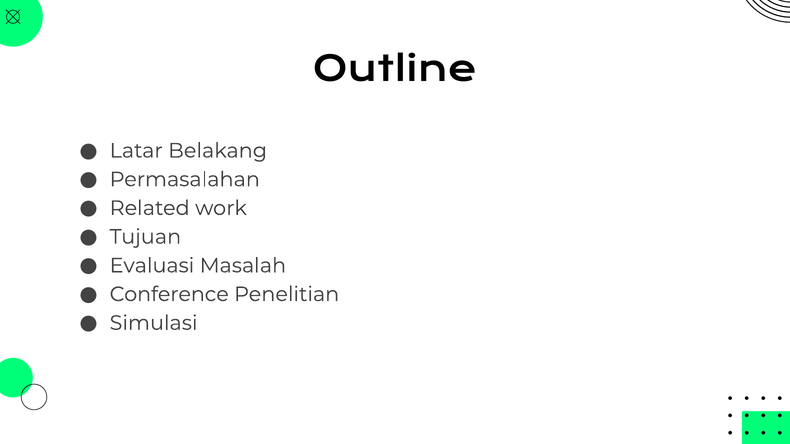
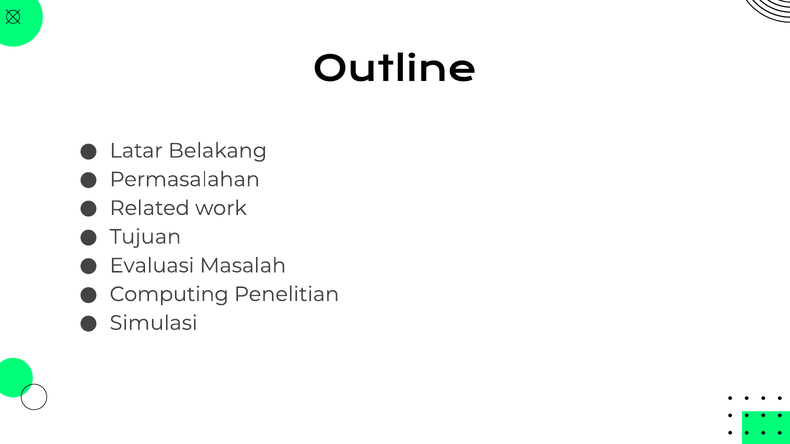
Conference: Conference -> Computing
